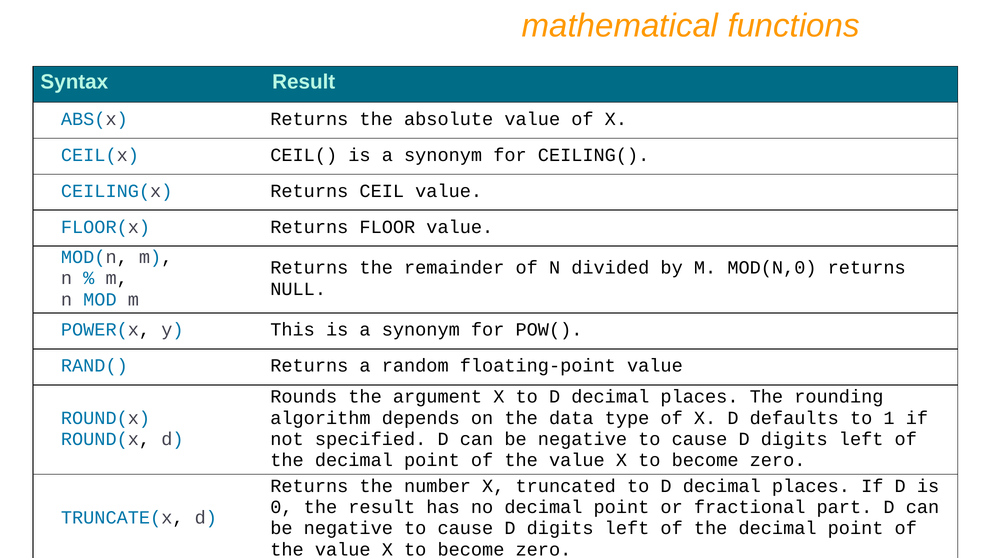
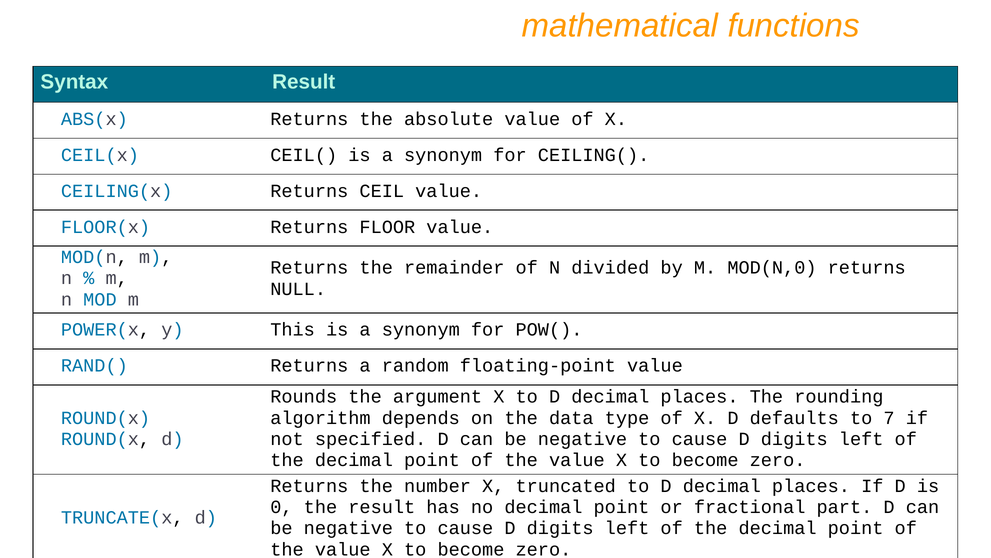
1: 1 -> 7
